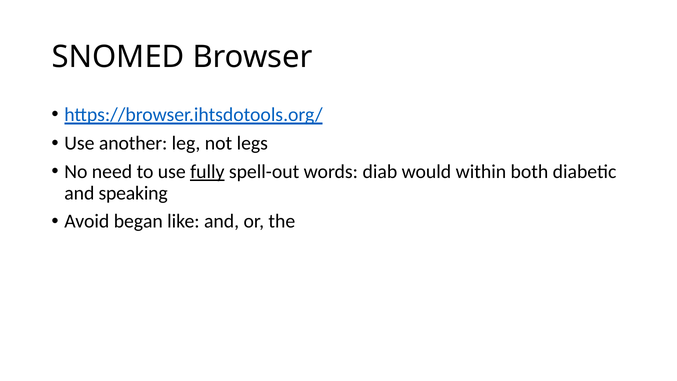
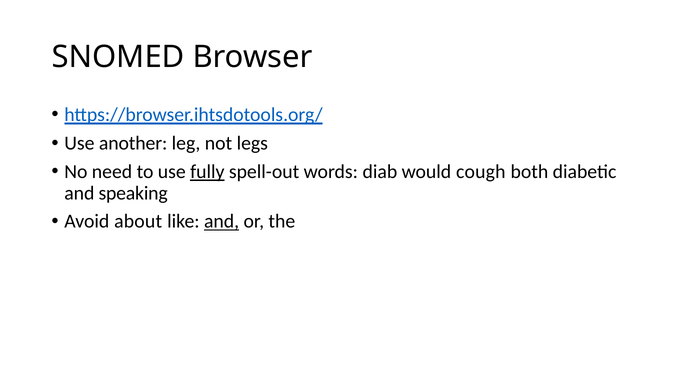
within: within -> cough
began: began -> about
and at (222, 221) underline: none -> present
